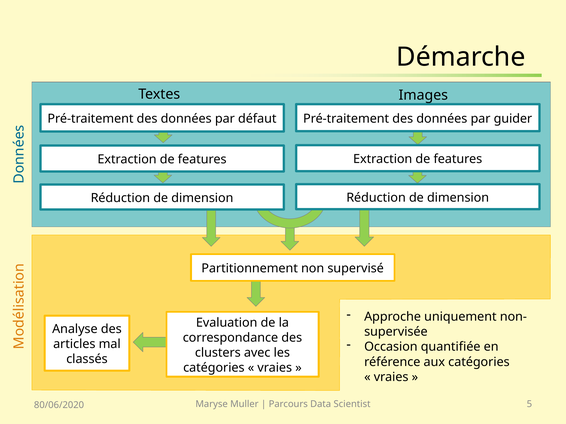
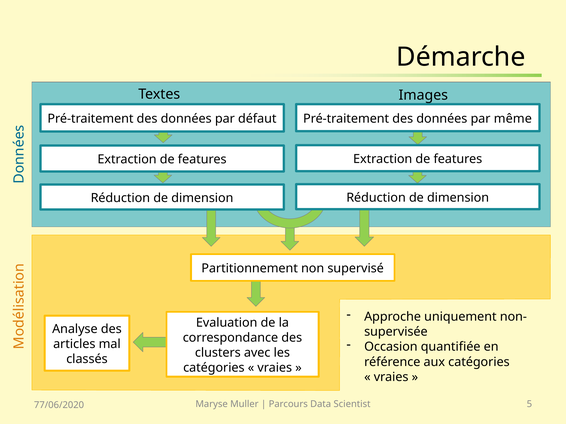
guider: guider -> même
80/06/2020: 80/06/2020 -> 77/06/2020
